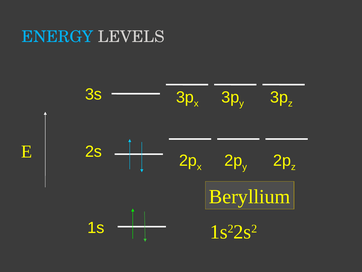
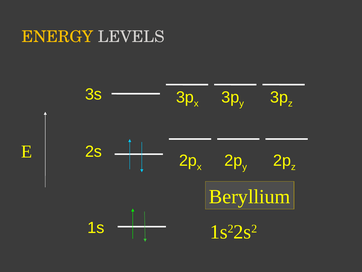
ENERGY colour: light blue -> yellow
